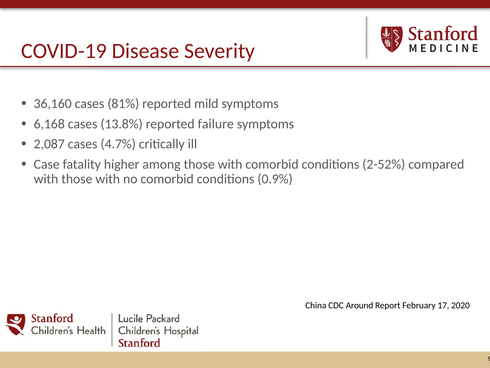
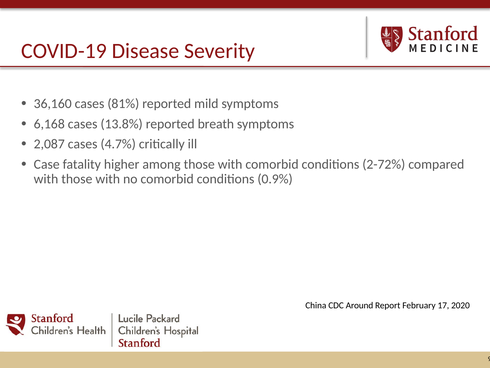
failure: failure -> breath
2-52%: 2-52% -> 2-72%
